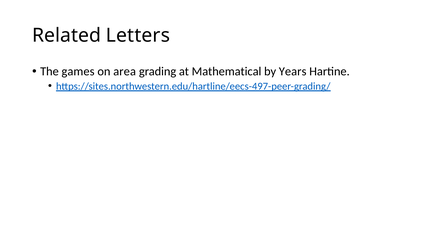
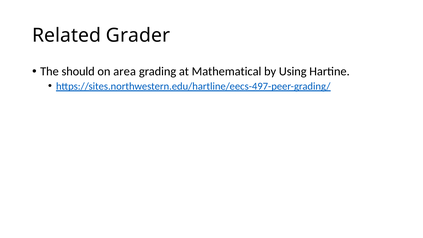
Letters: Letters -> Grader
games: games -> should
Years: Years -> Using
